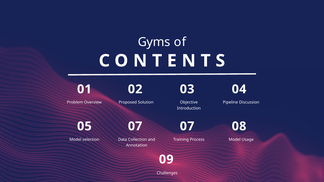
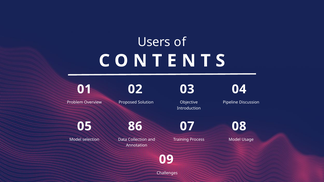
Gyms: Gyms -> Users
05 07: 07 -> 86
